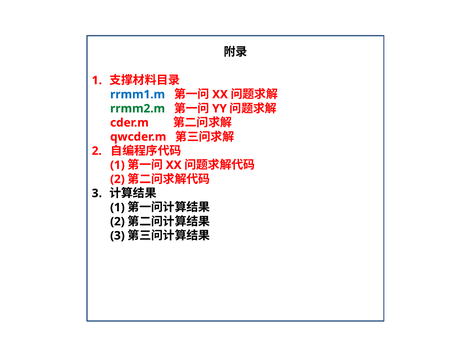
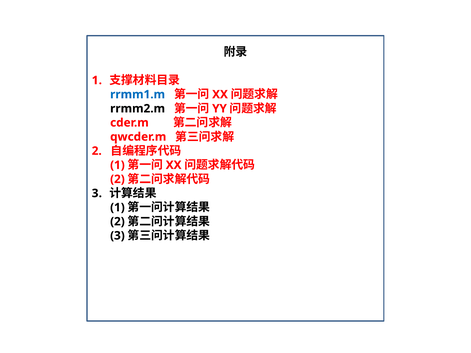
rrmm2.m colour: green -> black
